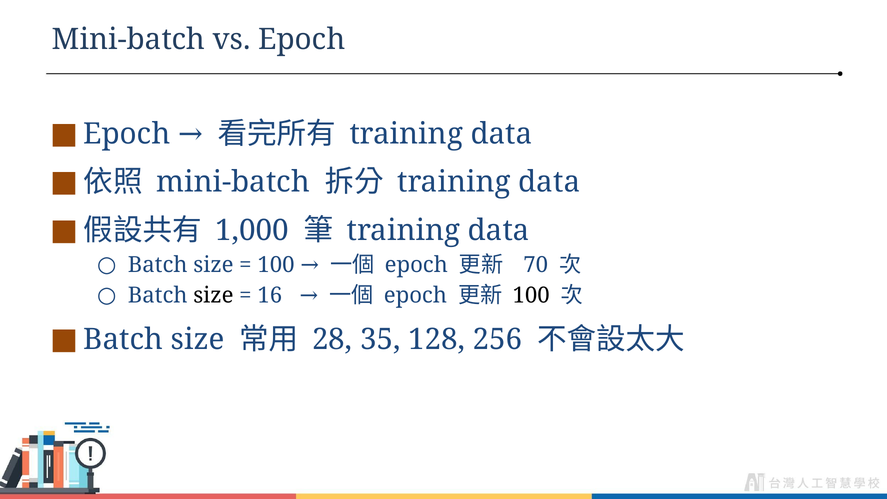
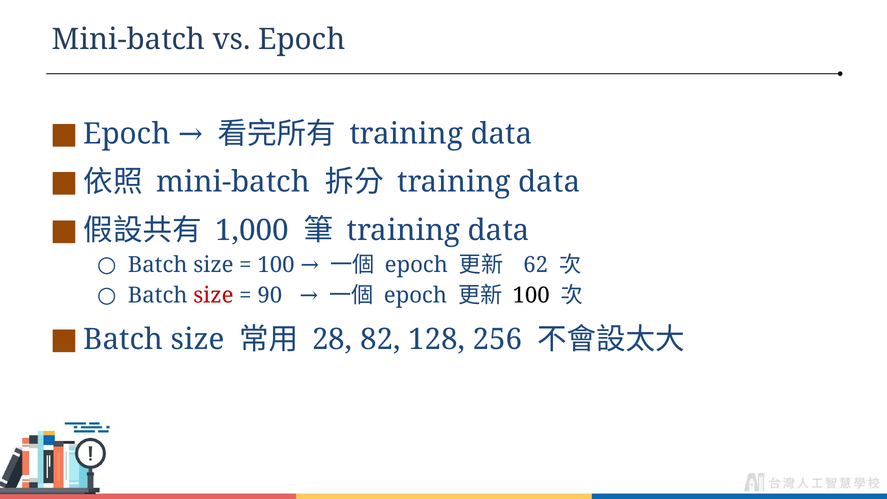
70: 70 -> 62
size at (213, 295) colour: black -> red
16: 16 -> 90
35: 35 -> 82
